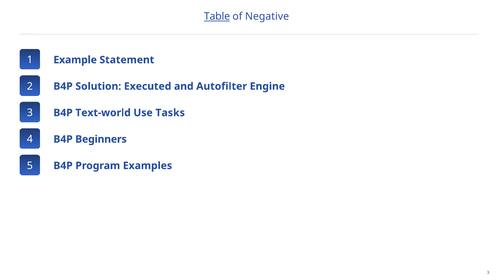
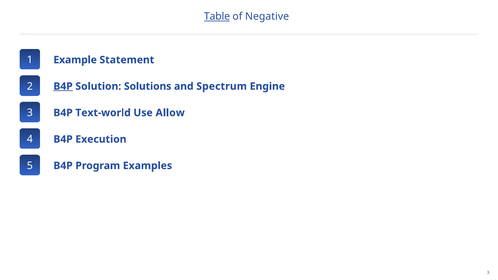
B4P at (63, 86) underline: none -> present
Executed: Executed -> Solutions
Autofilter: Autofilter -> Spectrum
Tasks: Tasks -> Allow
Beginners: Beginners -> Execution
